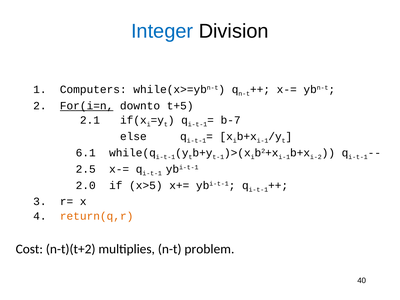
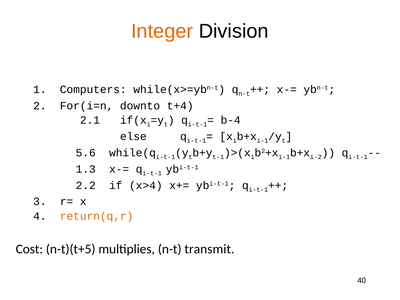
Integer colour: blue -> orange
For(i=n underline: present -> none
t+5: t+5 -> t+4
b-7: b-7 -> b-4
6.1: 6.1 -> 5.6
2.5: 2.5 -> 1.3
2.0: 2.0 -> 2.2
x>5: x>5 -> x>4
n-t)(t+2: n-t)(t+2 -> n-t)(t+5
problem: problem -> transmit
